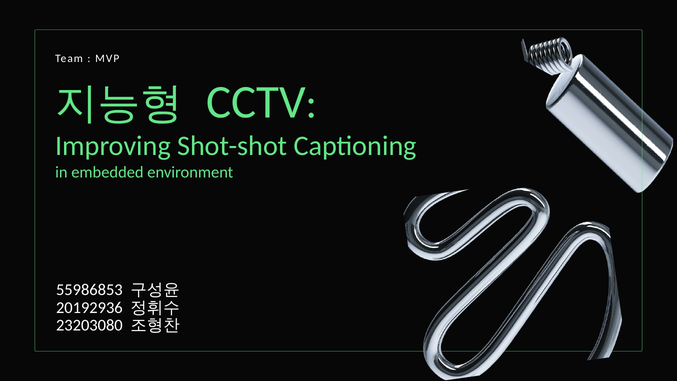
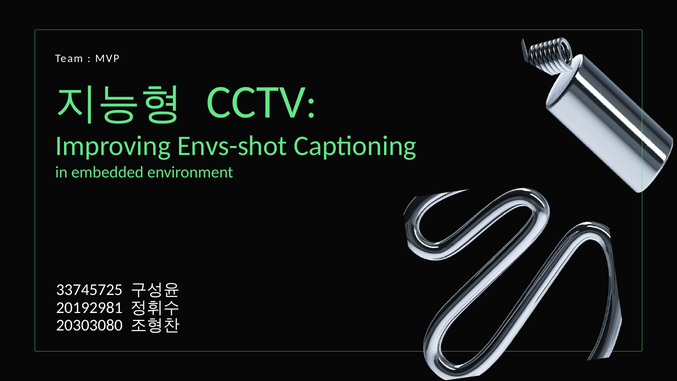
Shot-shot: Shot-shot -> Envs-shot
55986853: 55986853 -> 33745725
20192936: 20192936 -> 20192981
23203080: 23203080 -> 20303080
